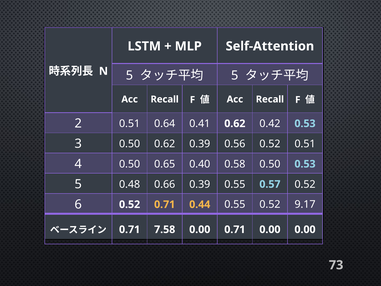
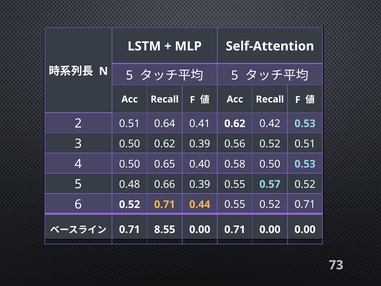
0.55 0.52 9.17: 9.17 -> 0.71
7.58: 7.58 -> 8.55
